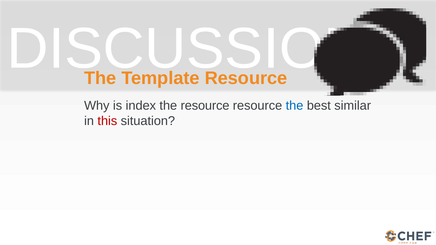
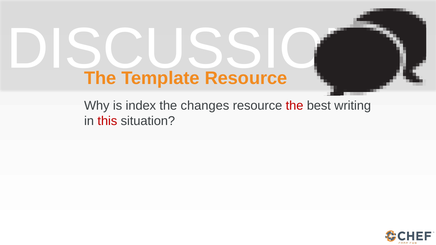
the resource: resource -> changes
the at (295, 106) colour: blue -> red
similar: similar -> writing
